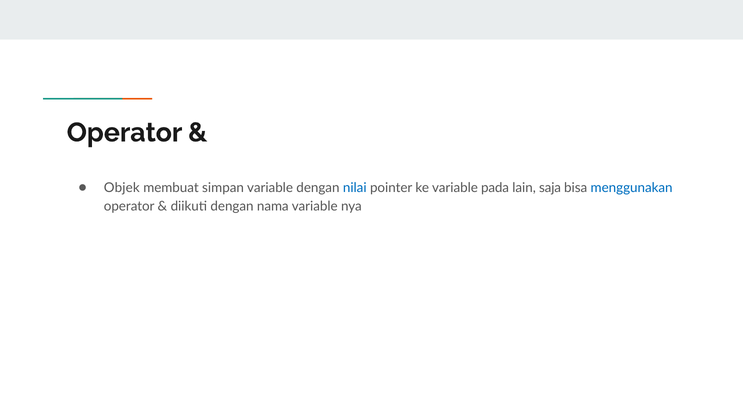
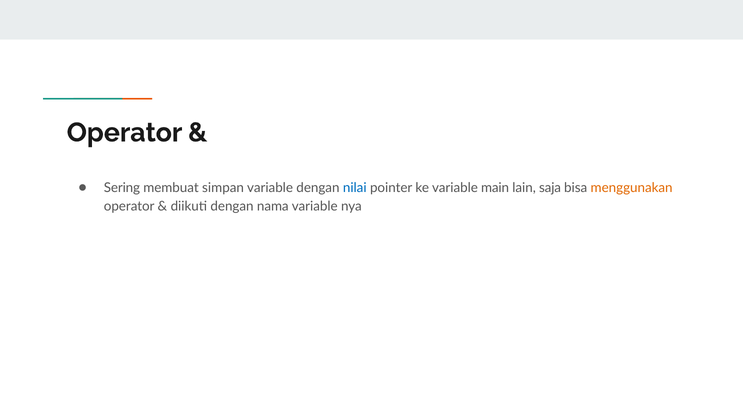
Objek: Objek -> Sering
pada: pada -> main
menggunakan colour: blue -> orange
